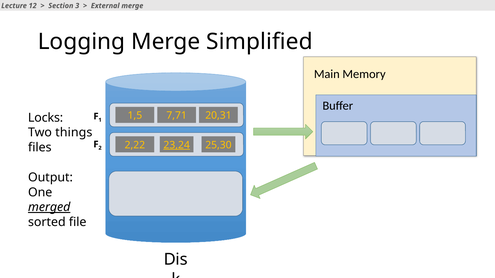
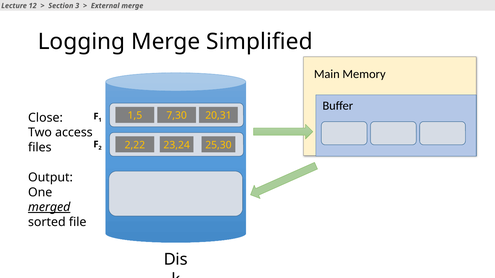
7,71: 7,71 -> 7,30
Locks: Locks -> Close
things: things -> access
23,24 underline: present -> none
